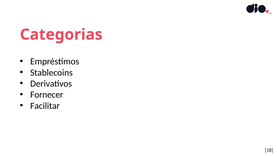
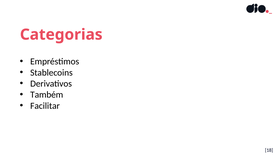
Fornecer: Fornecer -> Também
